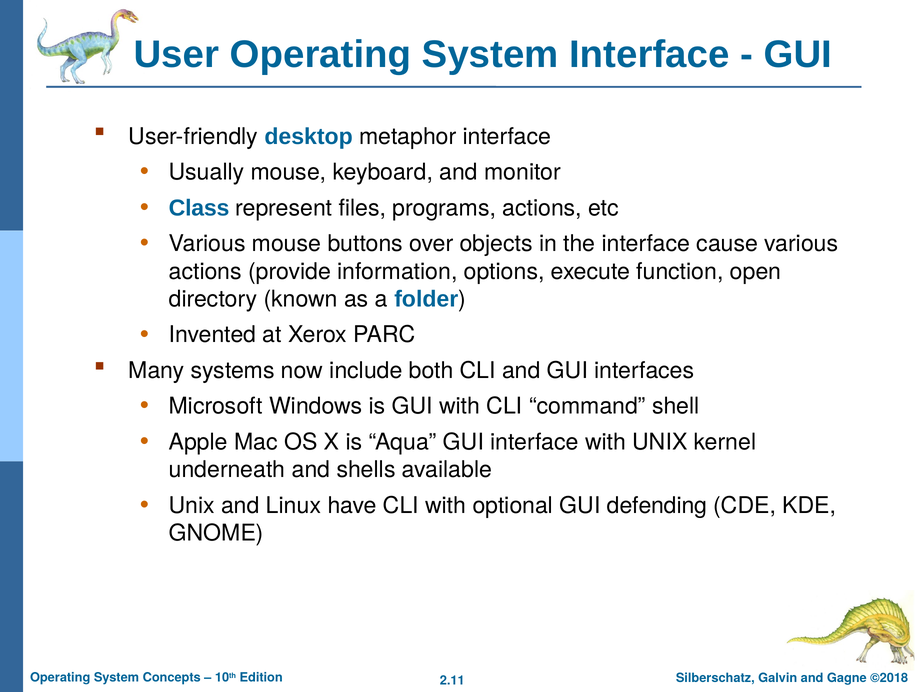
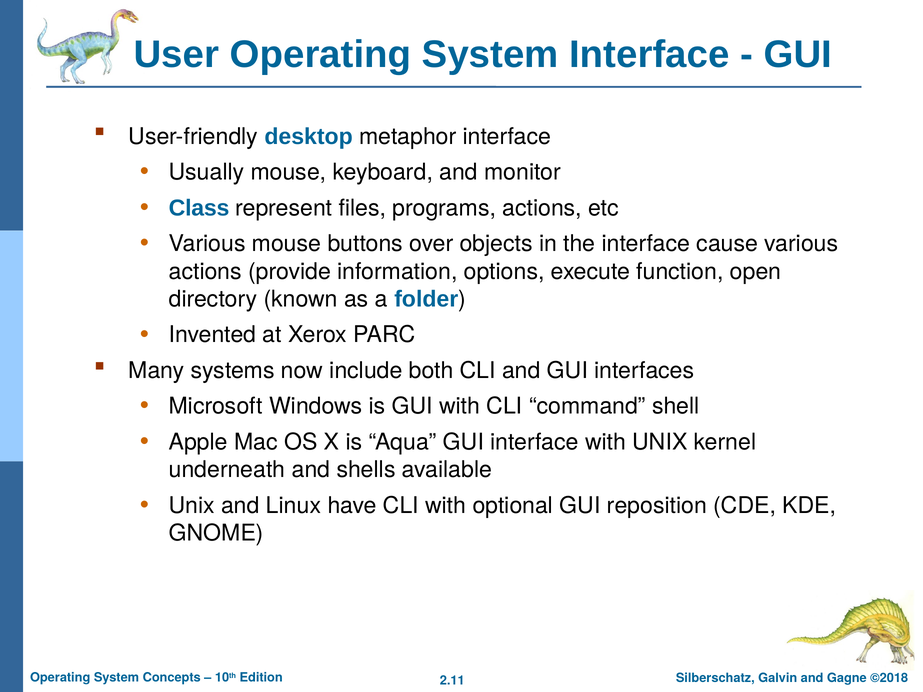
defending: defending -> reposition
